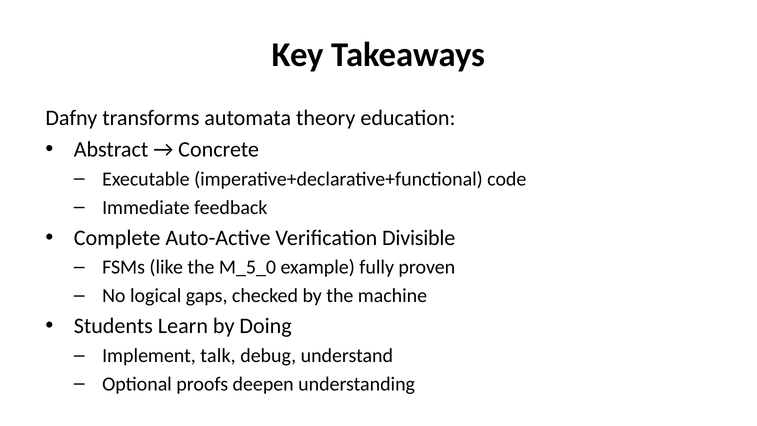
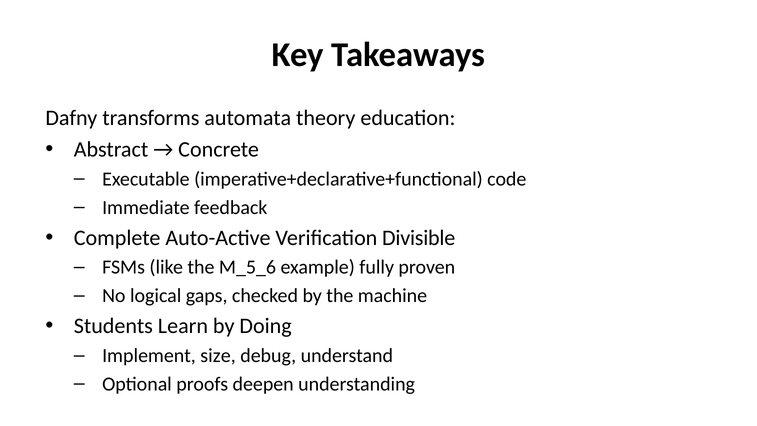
M_5_0: M_5_0 -> M_5_6
talk: talk -> size
